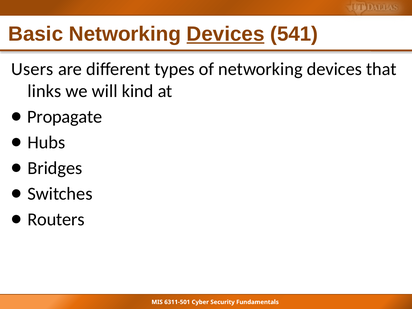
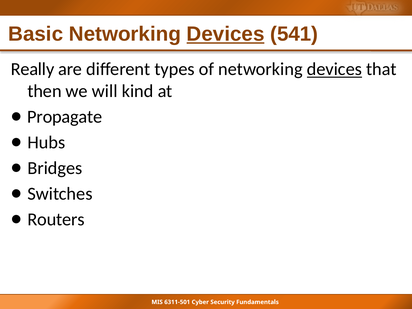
Users: Users -> Really
devices at (334, 69) underline: none -> present
links: links -> then
